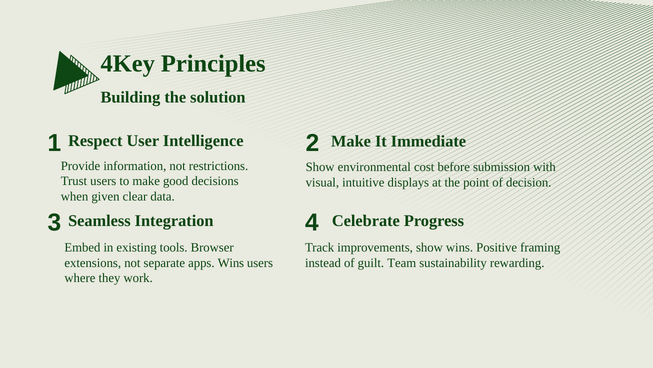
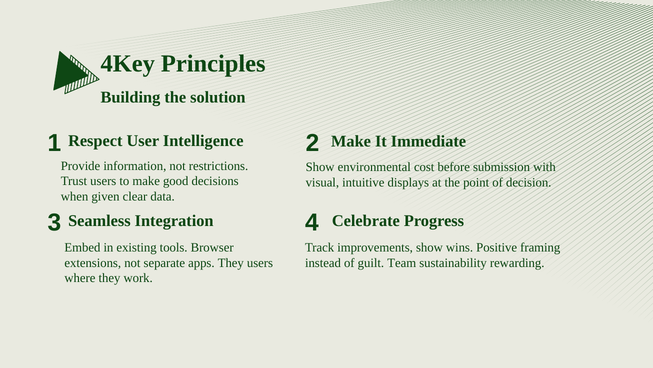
apps Wins: Wins -> They
